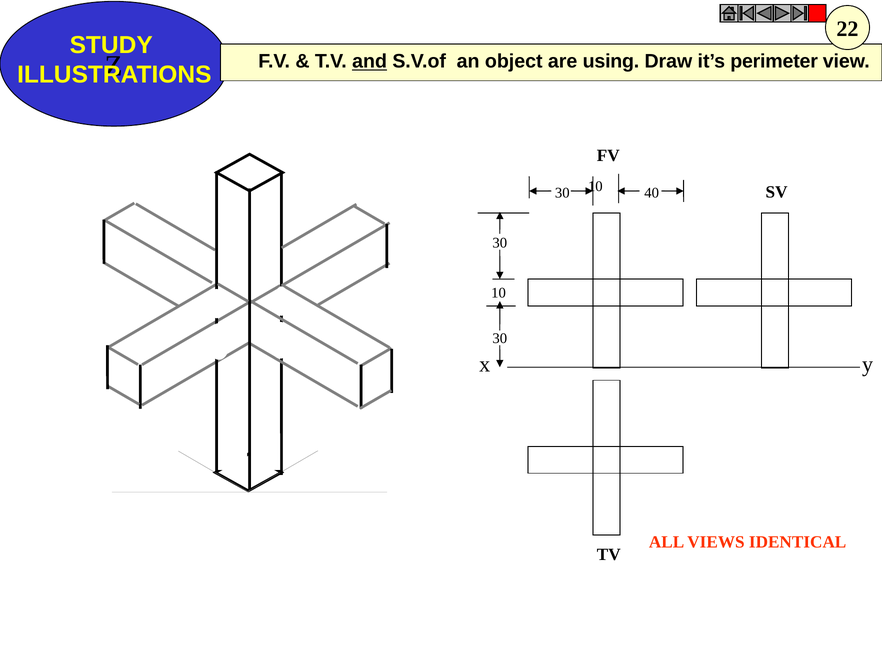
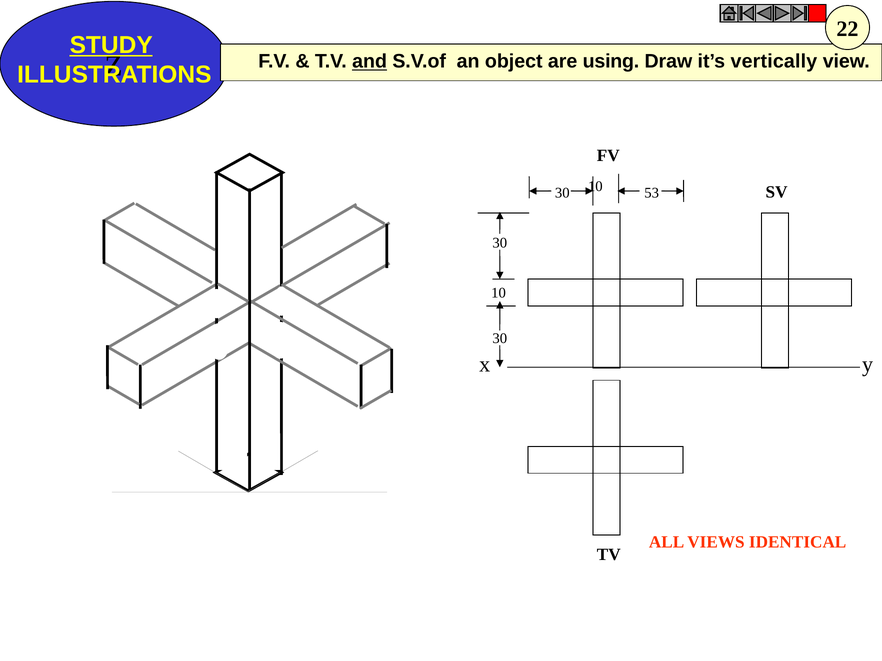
STUDY underline: none -> present
perimeter: perimeter -> vertically
40: 40 -> 53
